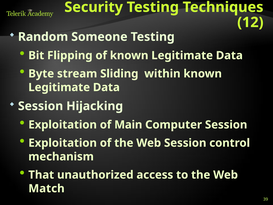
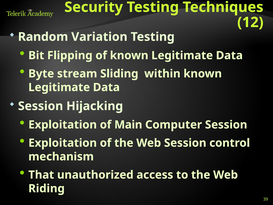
Someone: Someone -> Variation
Match: Match -> Riding
